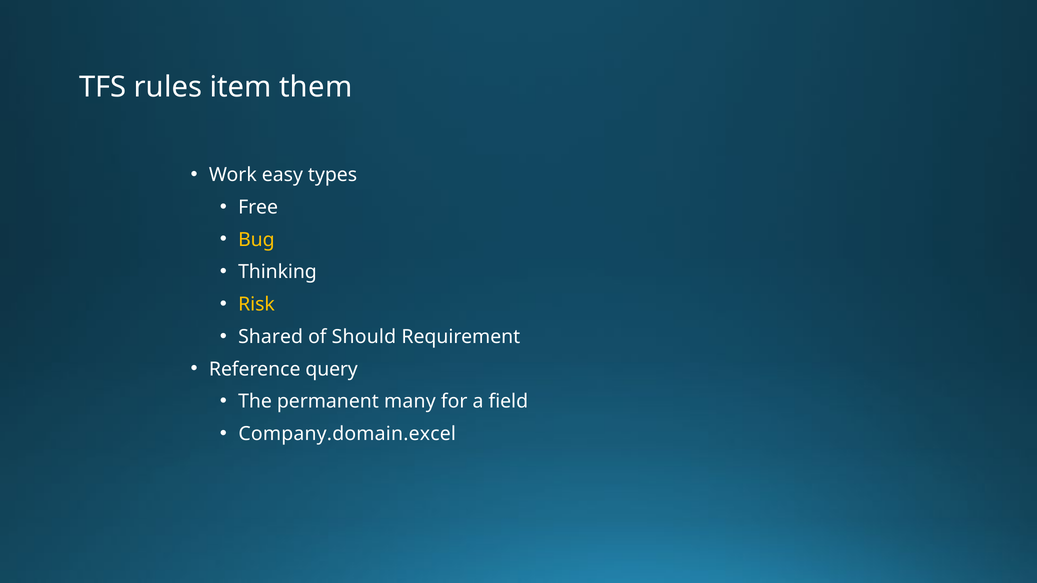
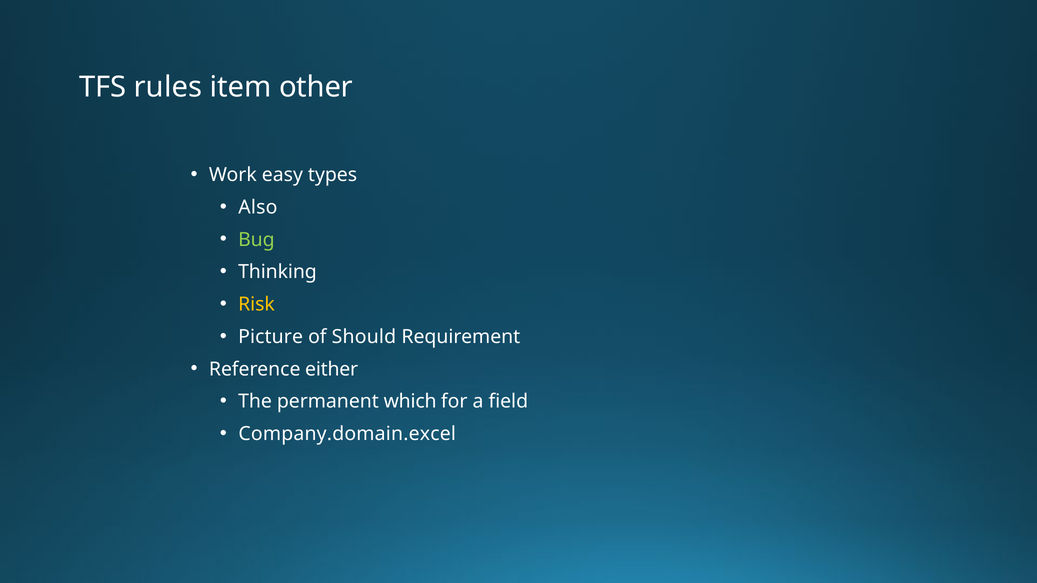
them: them -> other
Free: Free -> Also
Bug colour: yellow -> light green
Shared: Shared -> Picture
query: query -> either
many: many -> which
